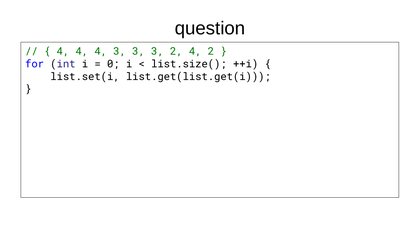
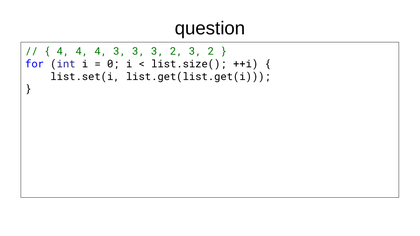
2 4: 4 -> 3
